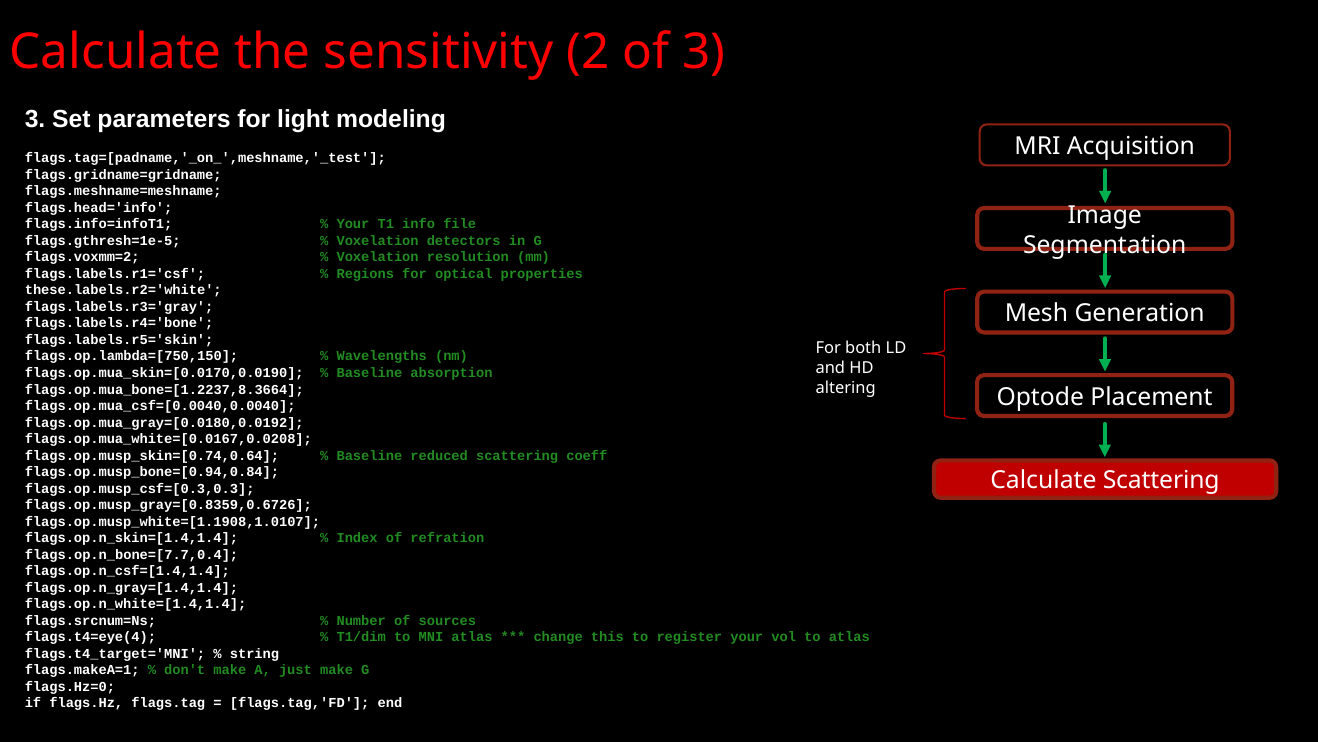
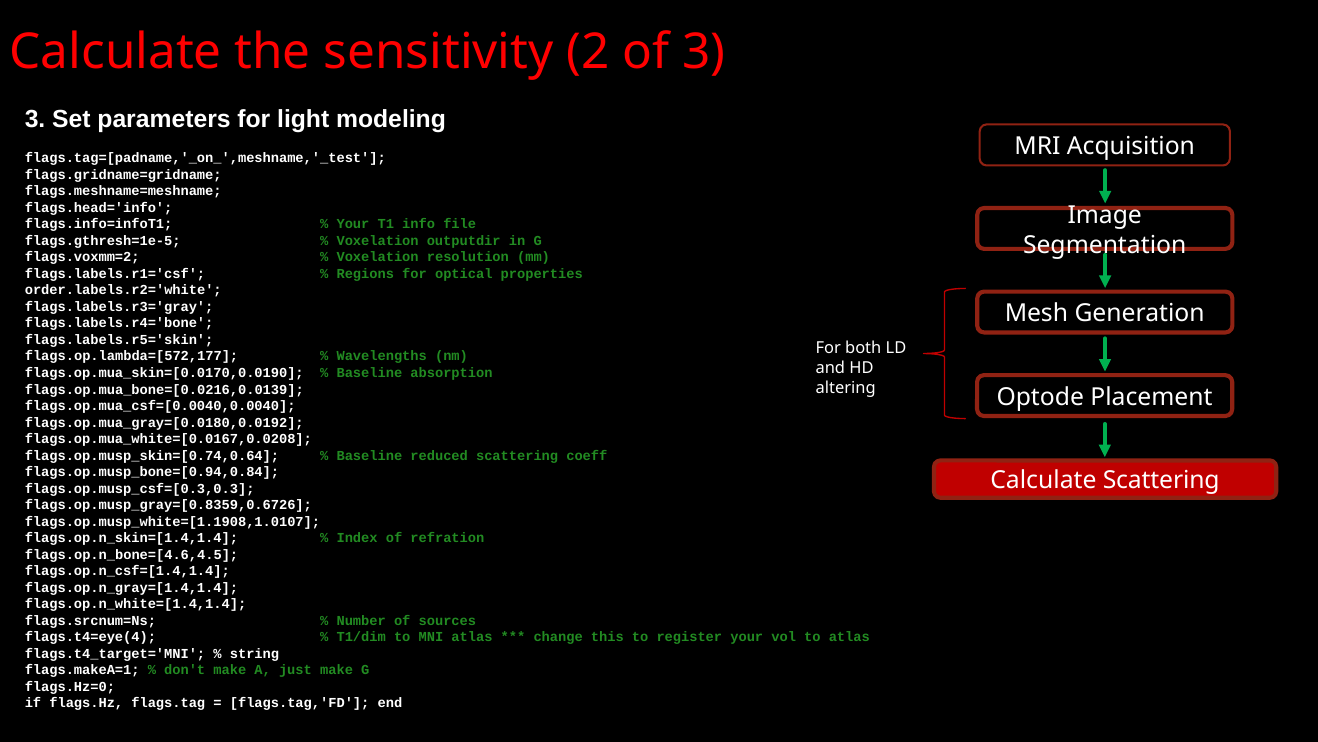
detectors: detectors -> outputdir
these.labels.r2='white: these.labels.r2='white -> order.labels.r2='white
flags.op.lambda=[750,150: flags.op.lambda=[750,150 -> flags.op.lambda=[572,177
flags.op.mua_bone=[1.2237,8.3664: flags.op.mua_bone=[1.2237,8.3664 -> flags.op.mua_bone=[0.0216,0.0139
flags.op.n_bone=[7.7,0.4: flags.op.n_bone=[7.7,0.4 -> flags.op.n_bone=[4.6,4.5
